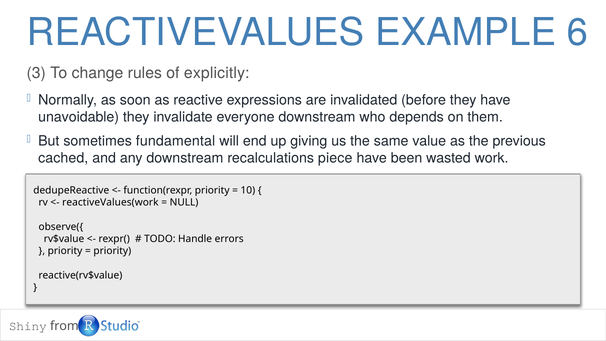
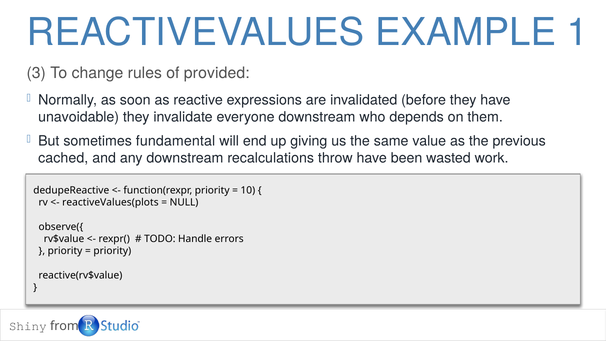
6: 6 -> 1
explicitly: explicitly -> provided
piece: piece -> throw
reactiveValues(work: reactiveValues(work -> reactiveValues(plots
